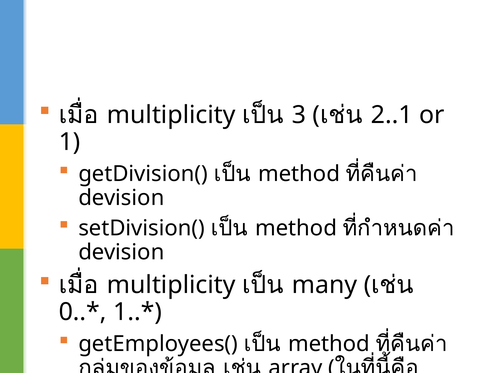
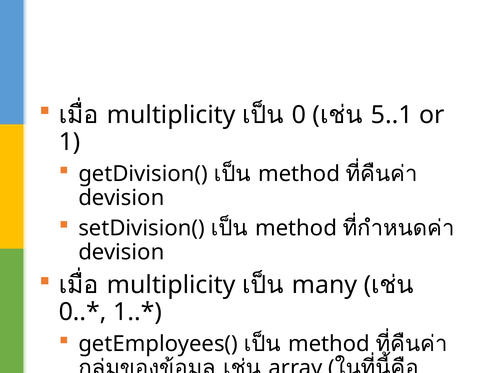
3: 3 -> 0
2..1: 2..1 -> 5..1
